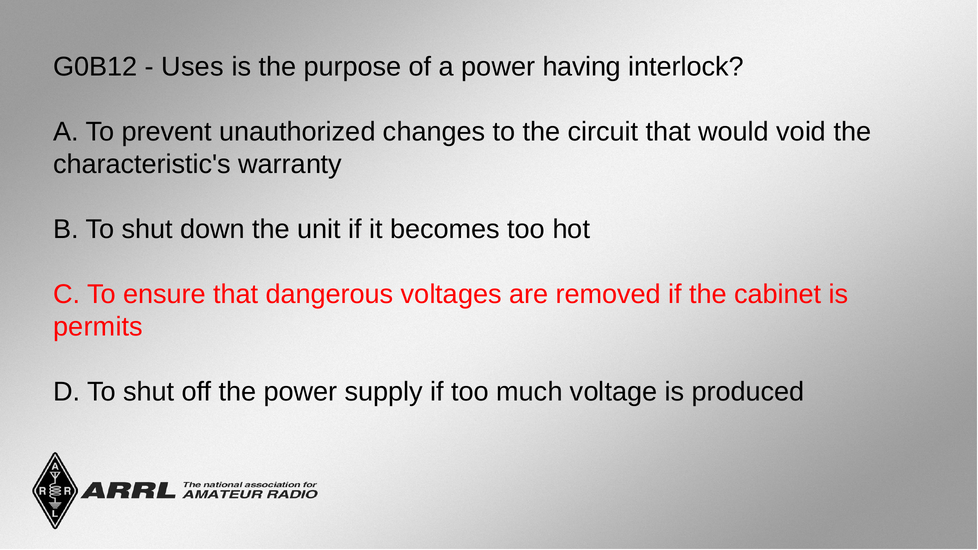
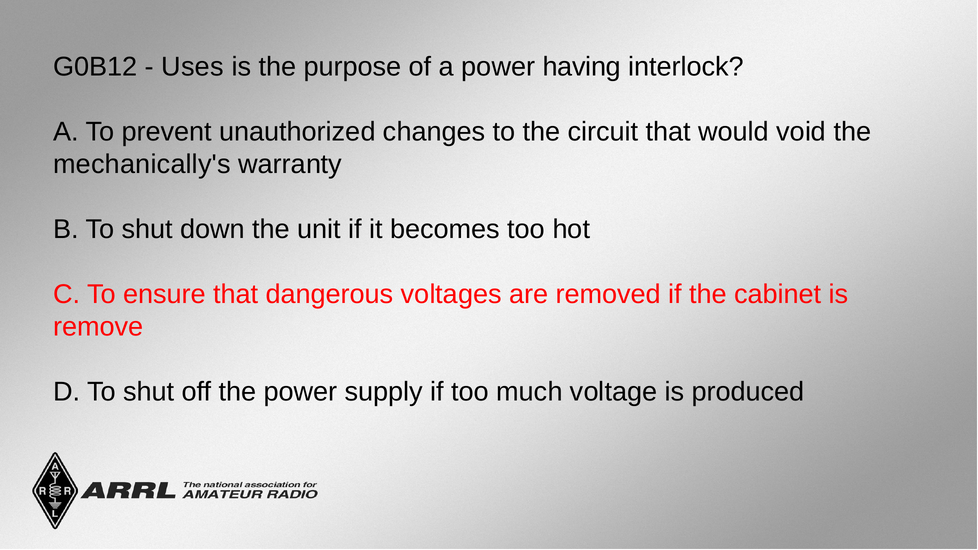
characteristic's: characteristic's -> mechanically's
permits: permits -> remove
